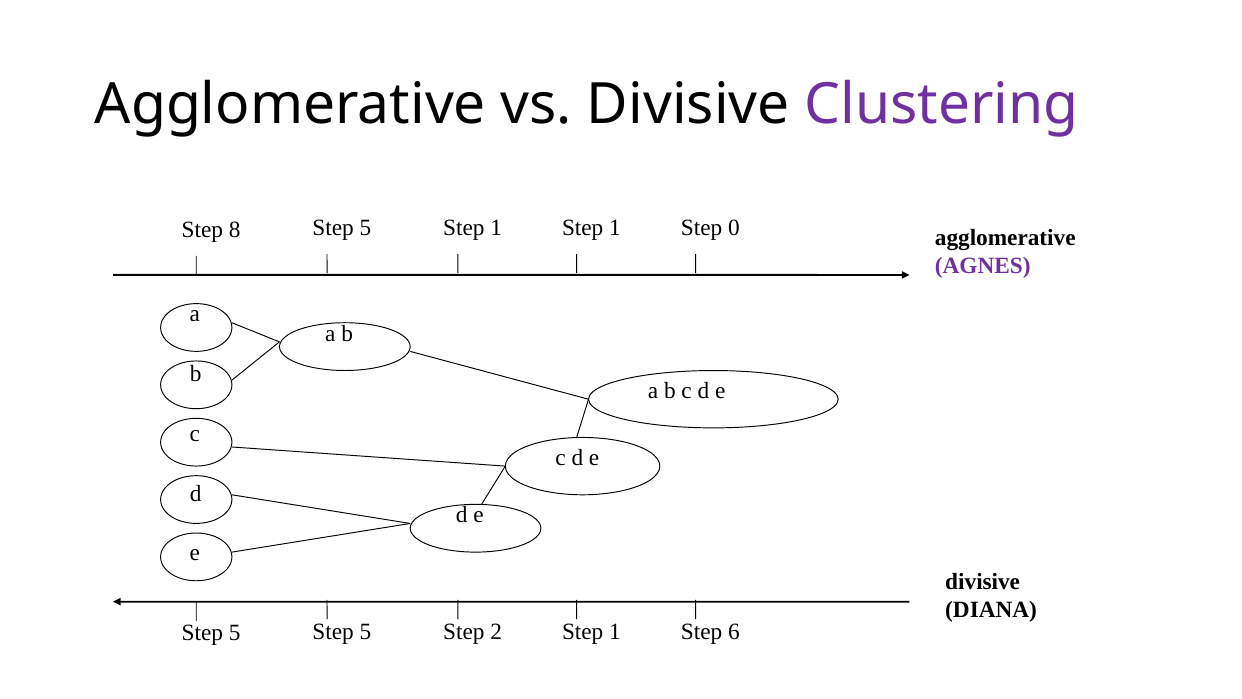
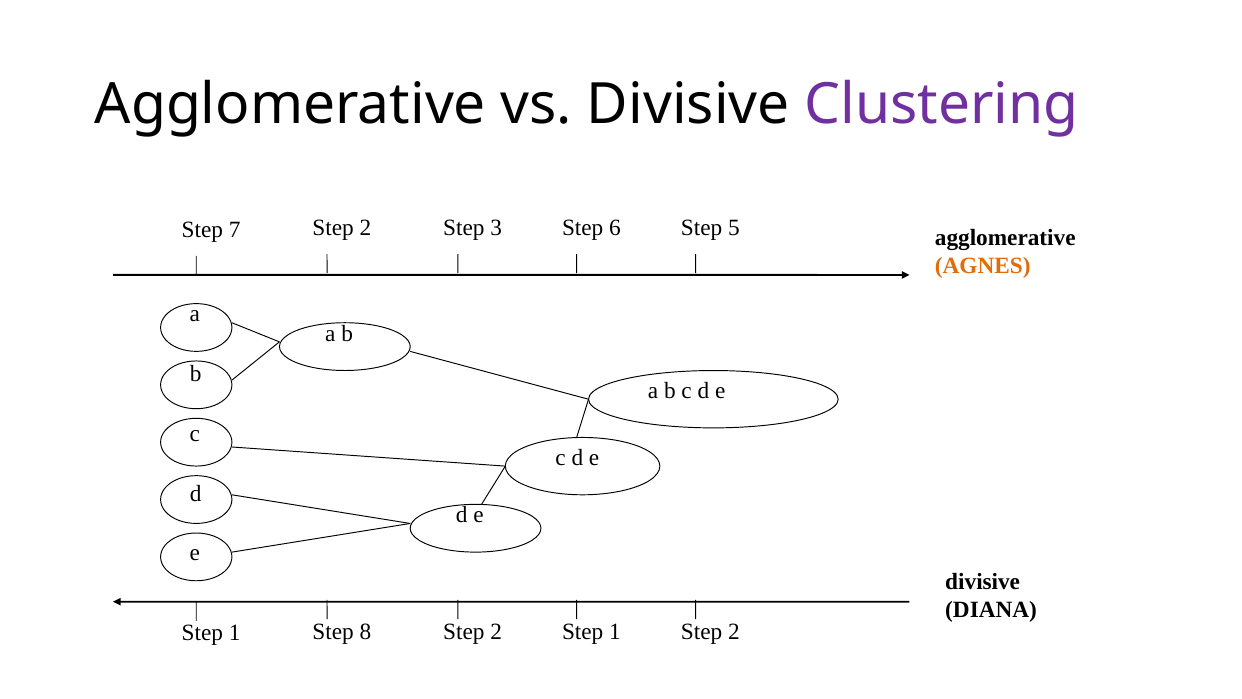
8: 8 -> 7
5 at (365, 228): 5 -> 2
1 at (496, 228): 1 -> 3
1 at (615, 228): 1 -> 6
0: 0 -> 5
AGNES colour: purple -> orange
5 at (235, 633): 5 -> 1
5 at (365, 631): 5 -> 8
1 Step 6: 6 -> 2
